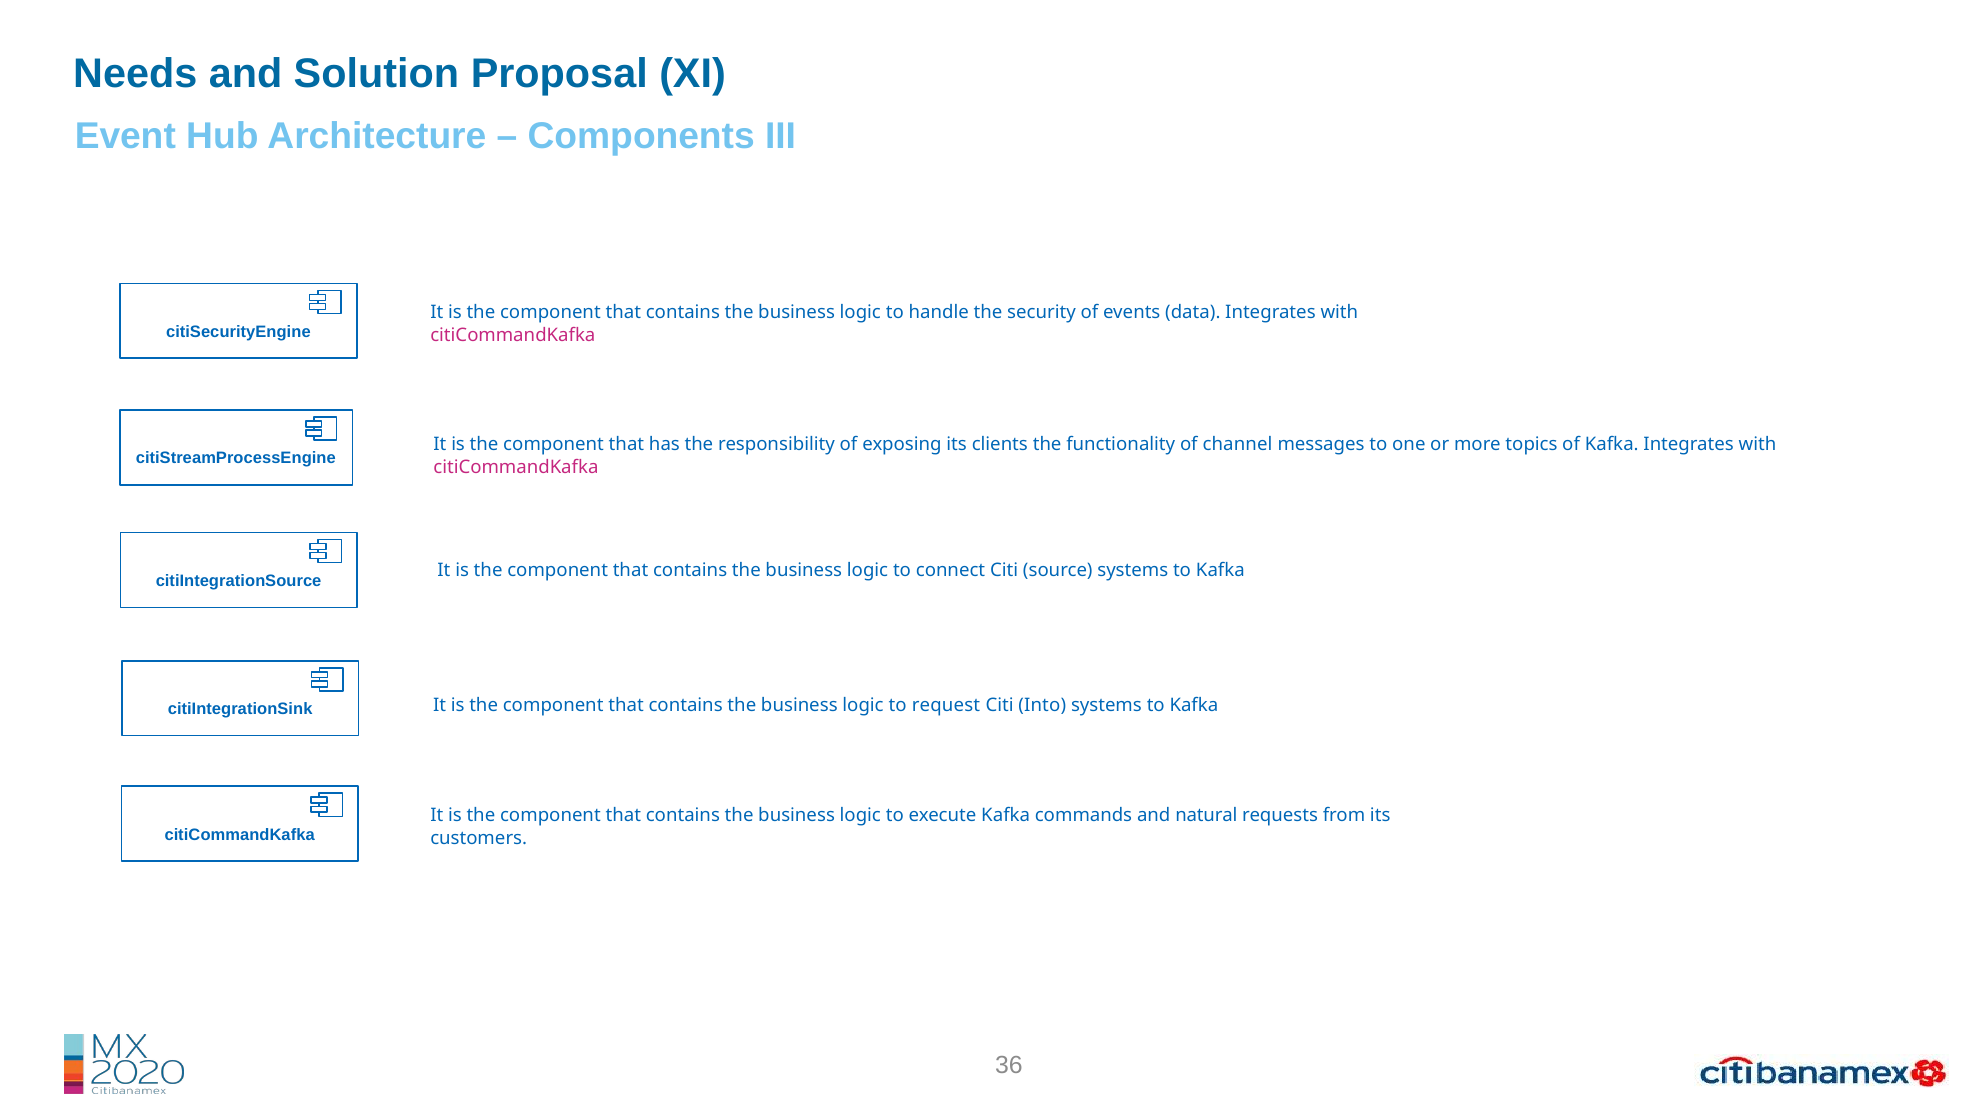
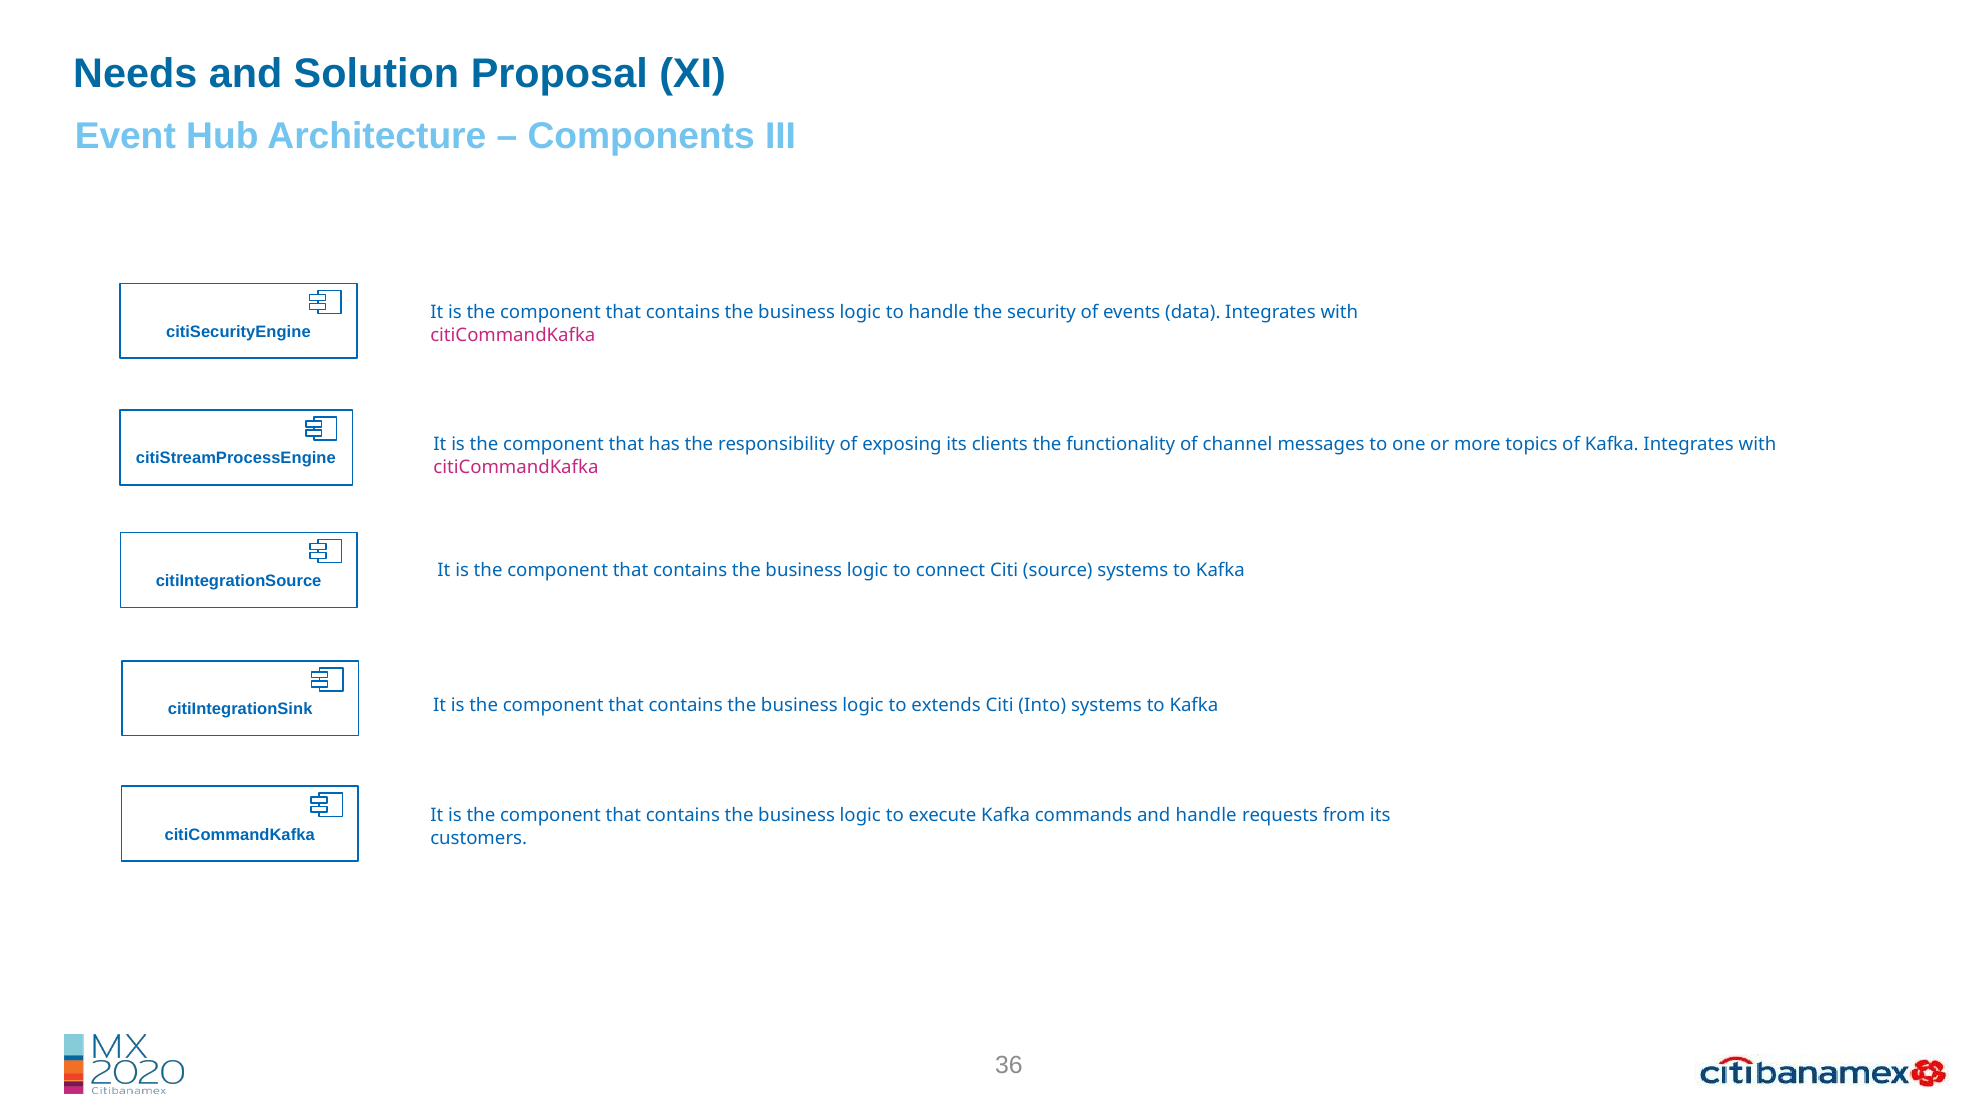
request: request -> extends
and natural: natural -> handle
